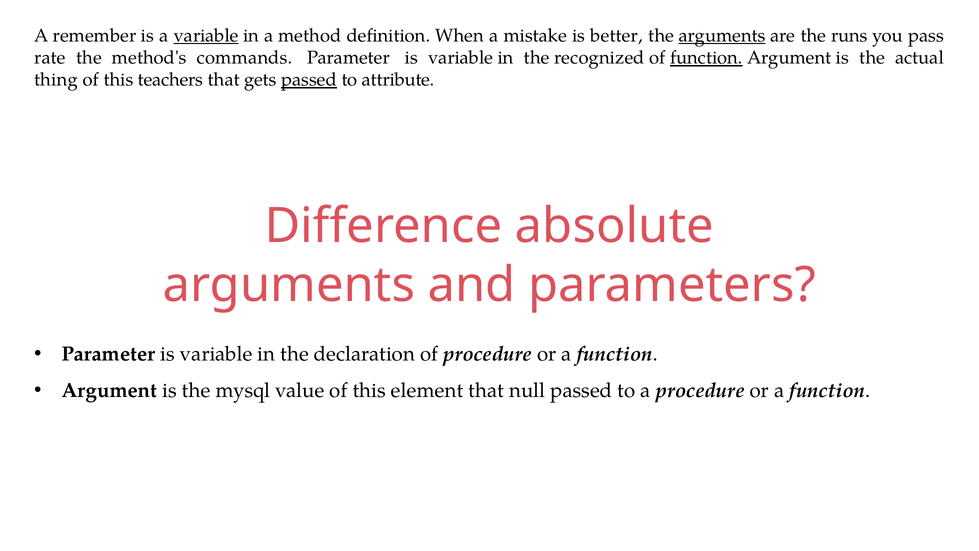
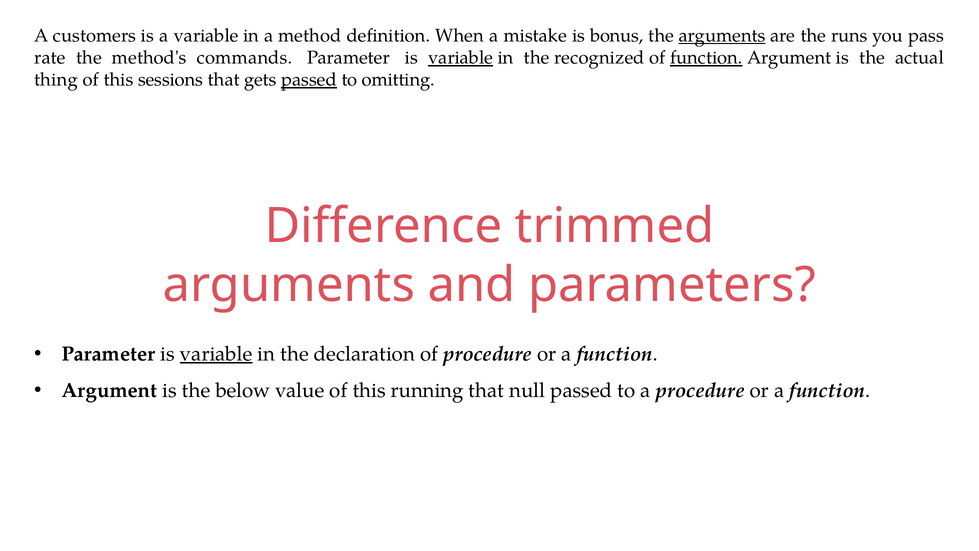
remember: remember -> customers
variable at (206, 36) underline: present -> none
better: better -> bonus
variable at (461, 58) underline: none -> present
teachers: teachers -> sessions
attribute: attribute -> omitting
absolute: absolute -> trimmed
variable at (216, 354) underline: none -> present
mysql: mysql -> below
element: element -> running
